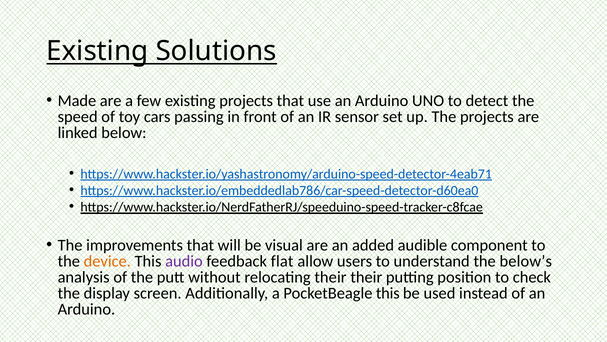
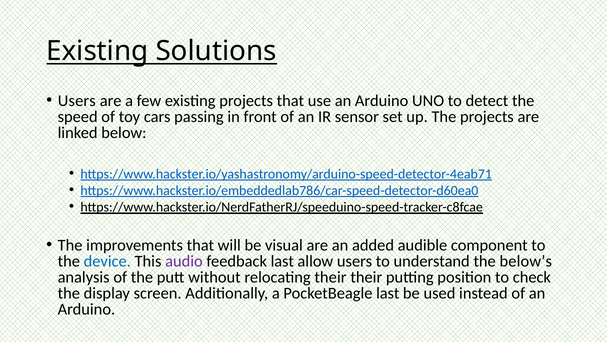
Made at (77, 101): Made -> Users
device colour: orange -> blue
feedback flat: flat -> last
PocketBeagle this: this -> last
